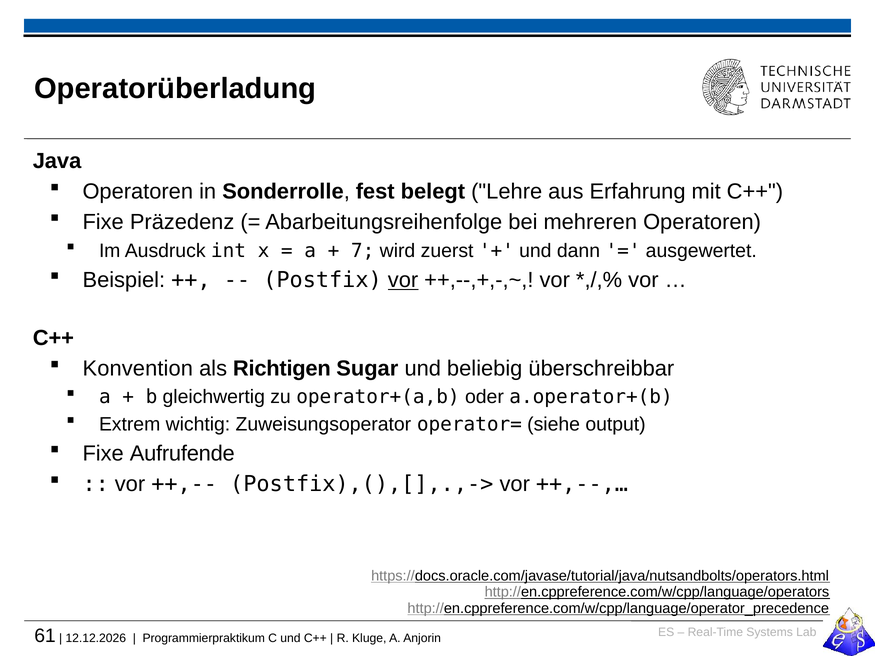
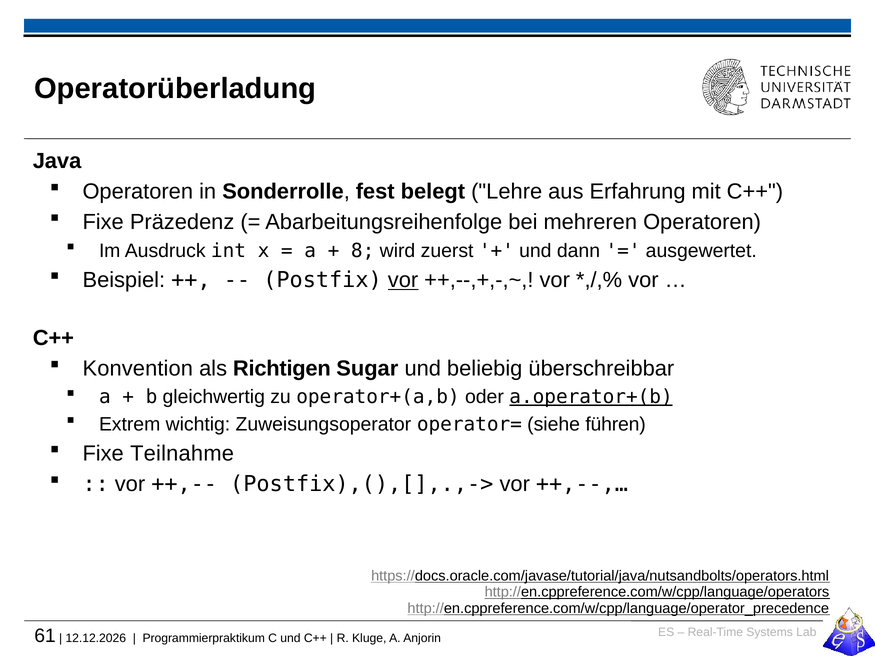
7: 7 -> 8
a.operator+(b underline: none -> present
output: output -> führen
Aufrufende: Aufrufende -> Teilnahme
